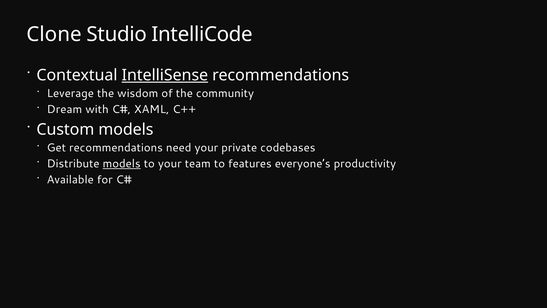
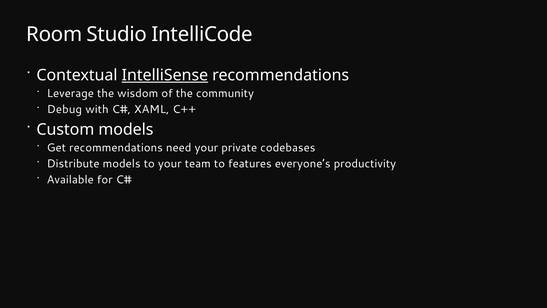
Clone: Clone -> Room
Dream: Dream -> Debug
models at (122, 164) underline: present -> none
